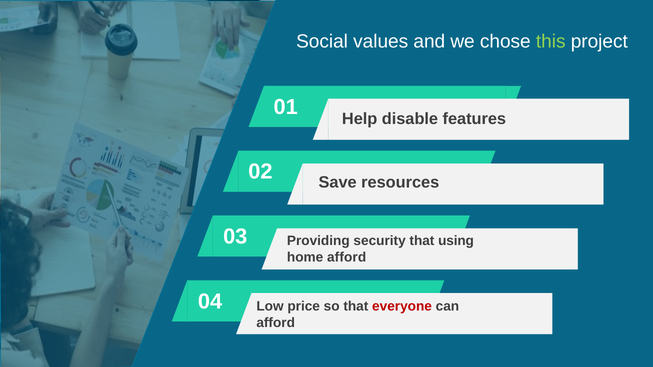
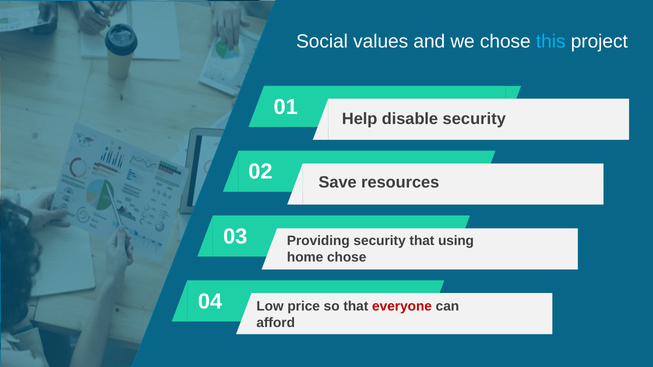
this colour: light green -> light blue
disable features: features -> security
home afford: afford -> chose
